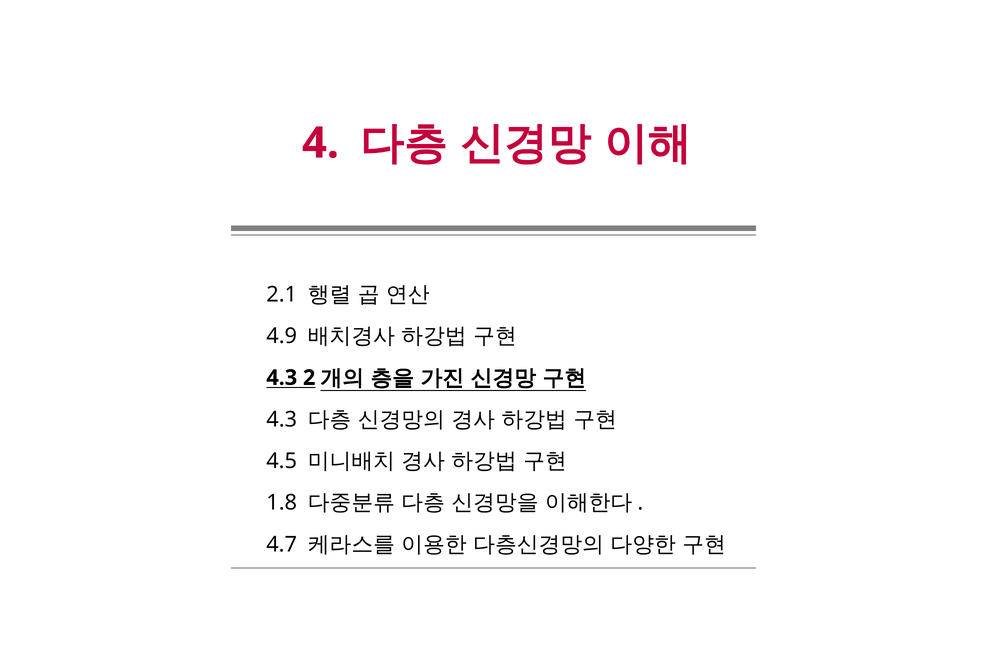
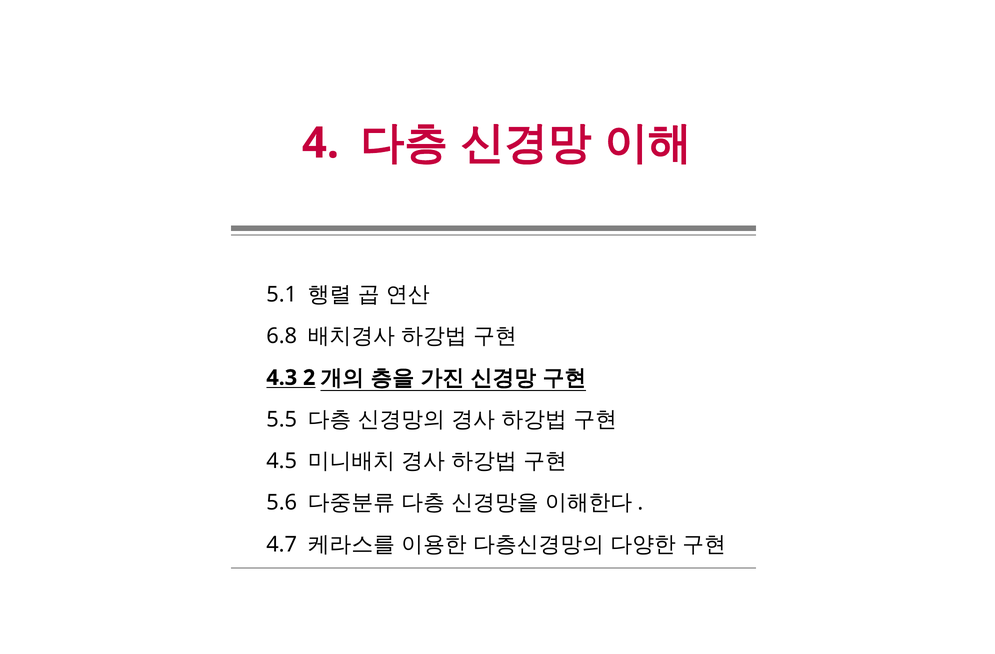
2.1: 2.1 -> 5.1
4.9: 4.9 -> 6.8
4.3 at (282, 419): 4.3 -> 5.5
1.8: 1.8 -> 5.6
